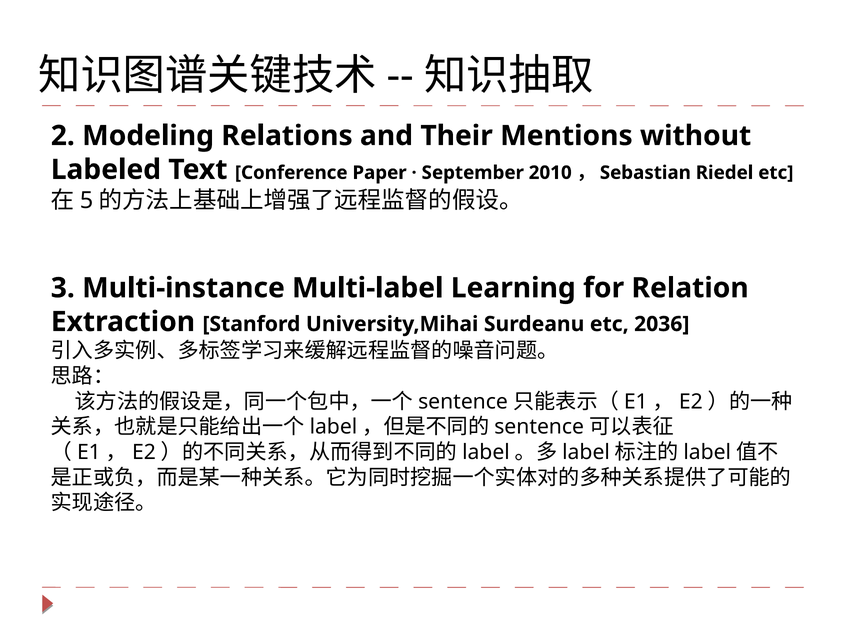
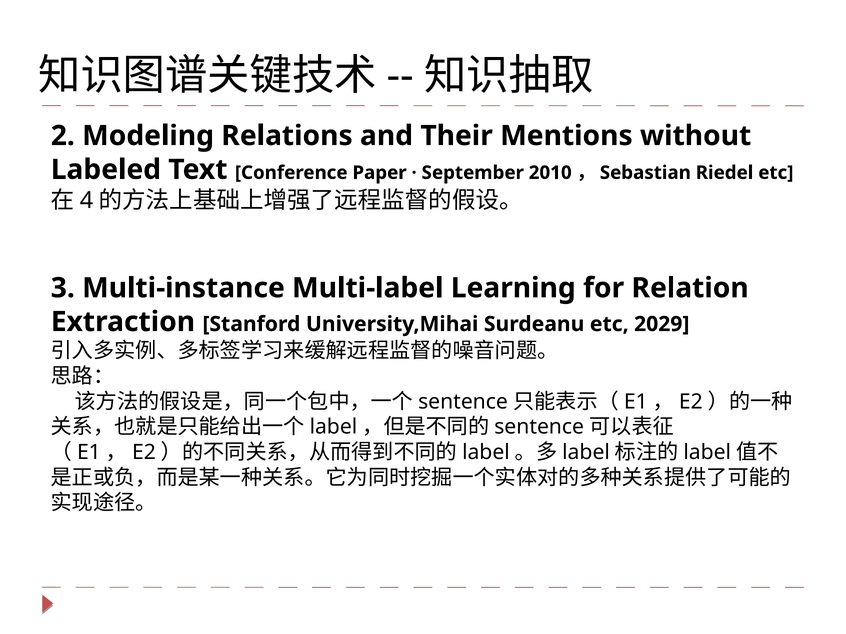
5: 5 -> 4
2036: 2036 -> 2029
